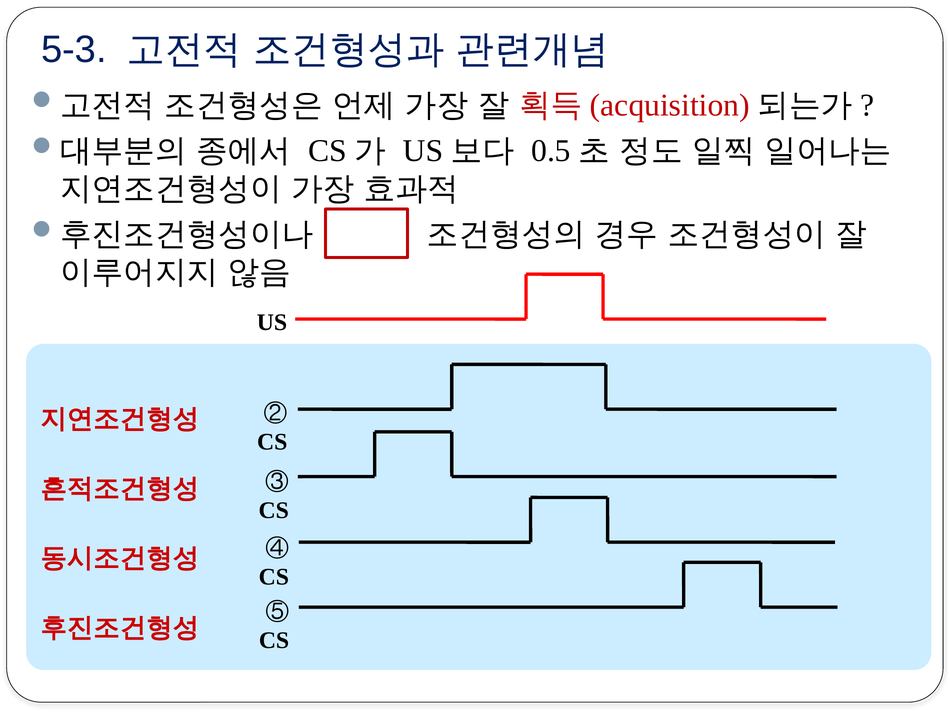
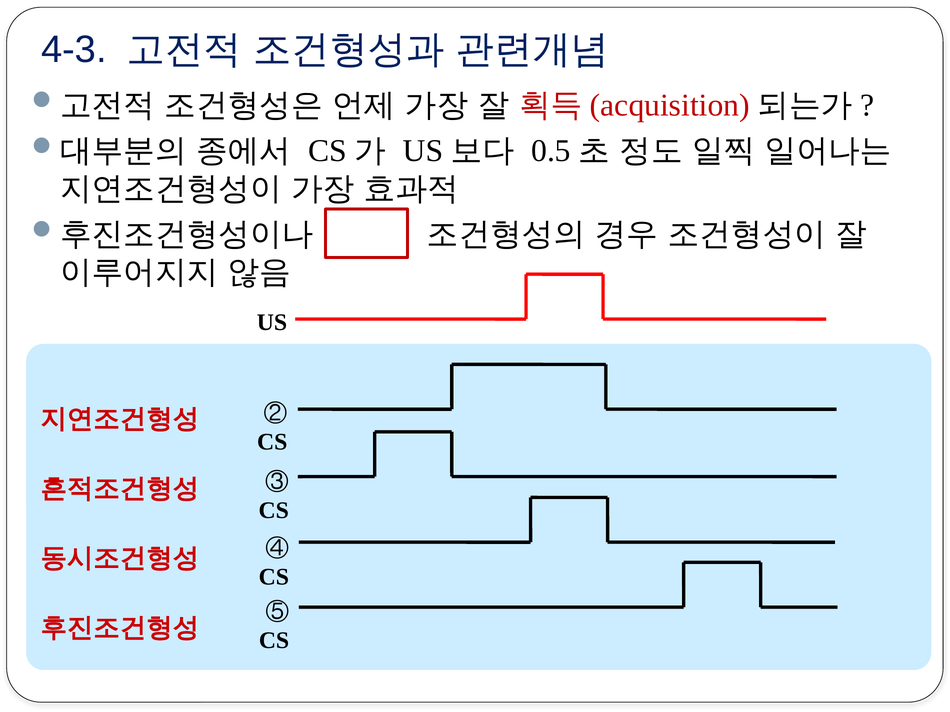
5-3: 5-3 -> 4-3
